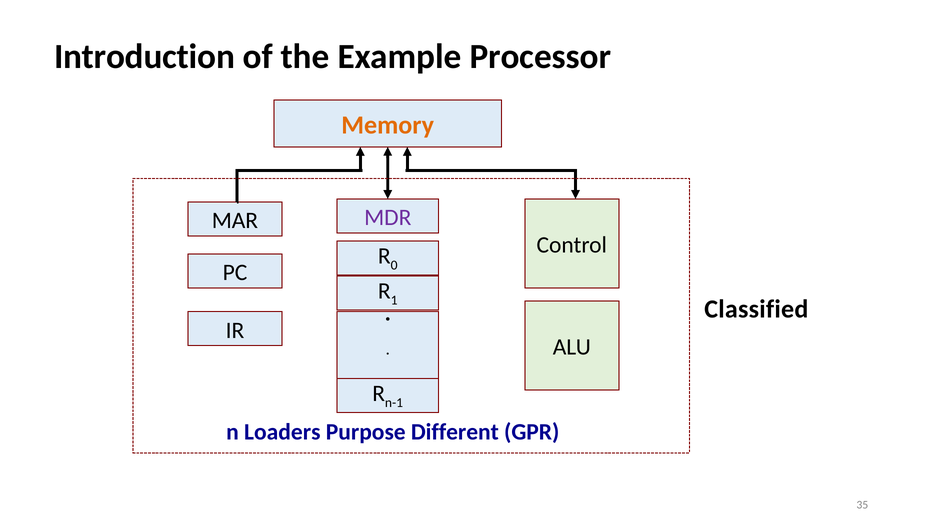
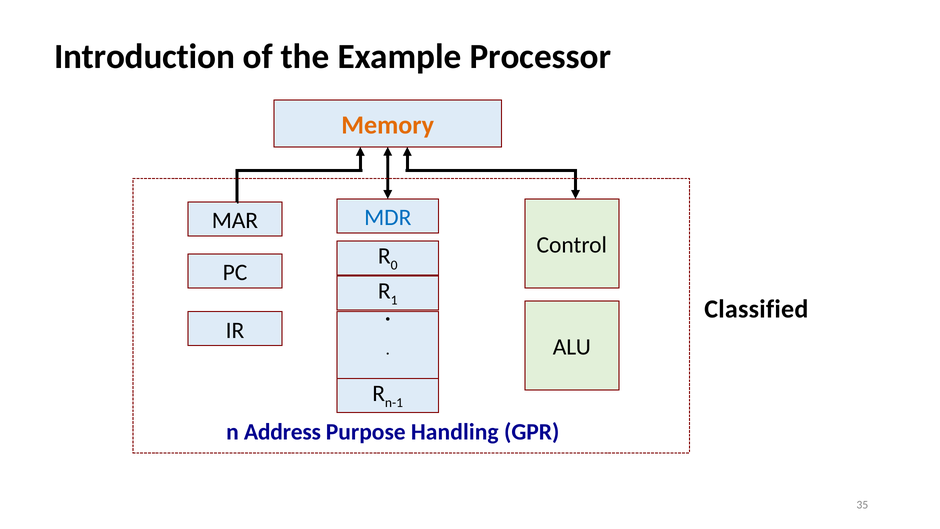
MDR colour: purple -> blue
Loaders: Loaders -> Address
Different: Different -> Handling
